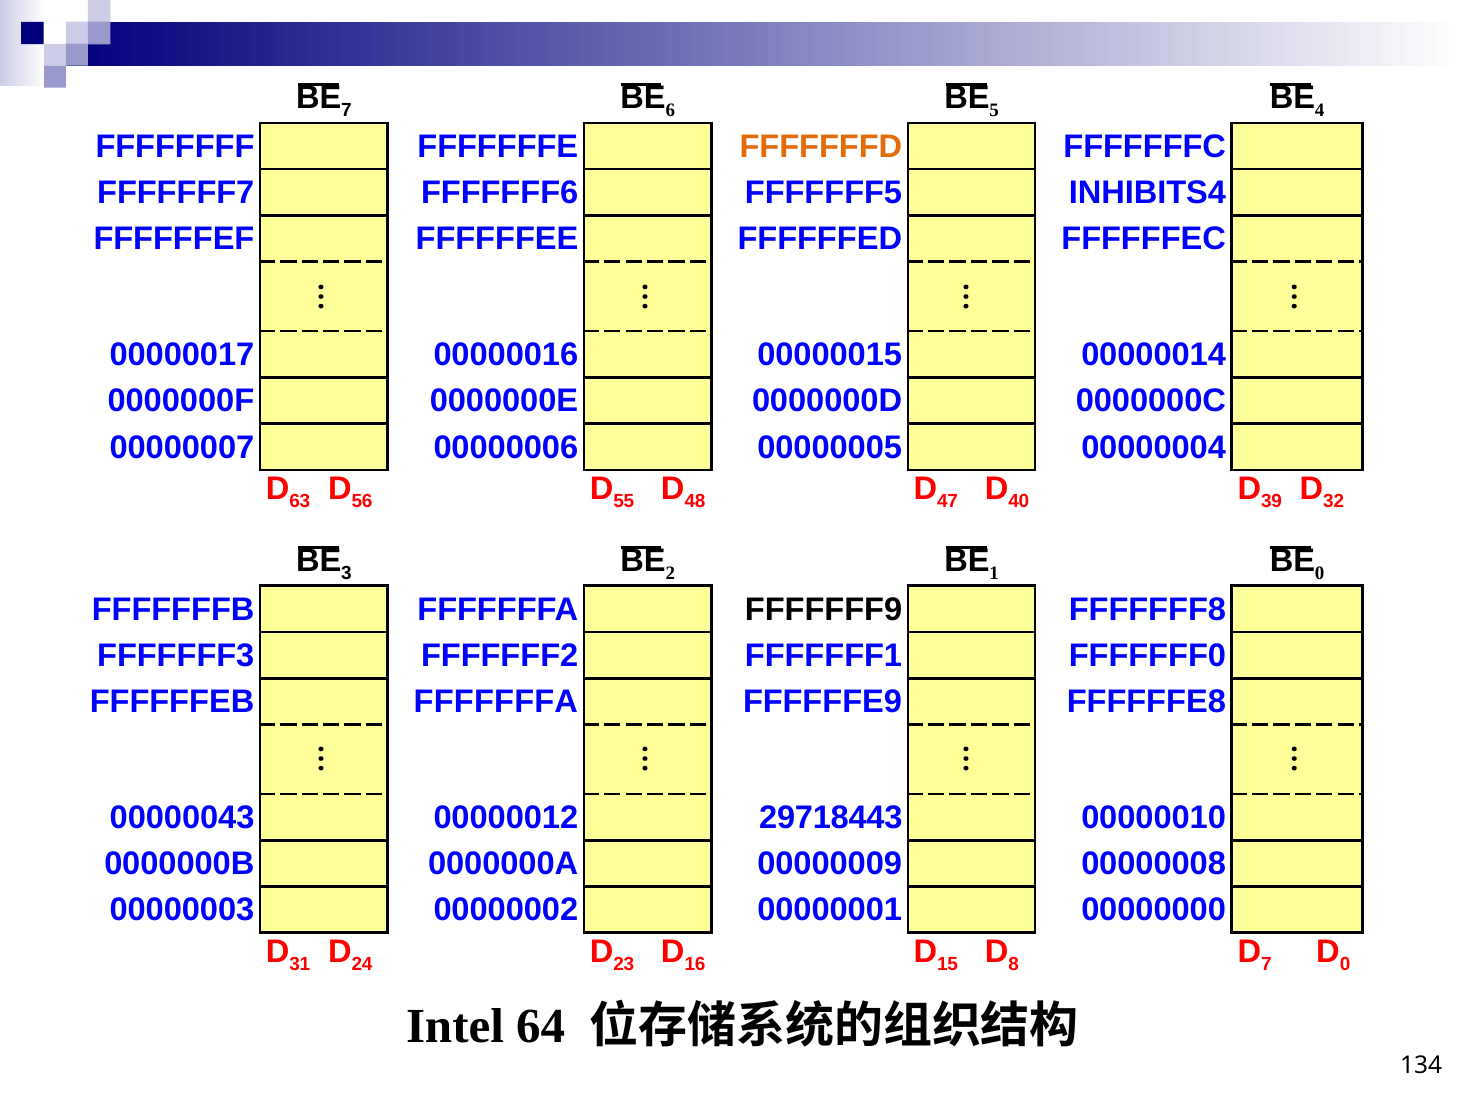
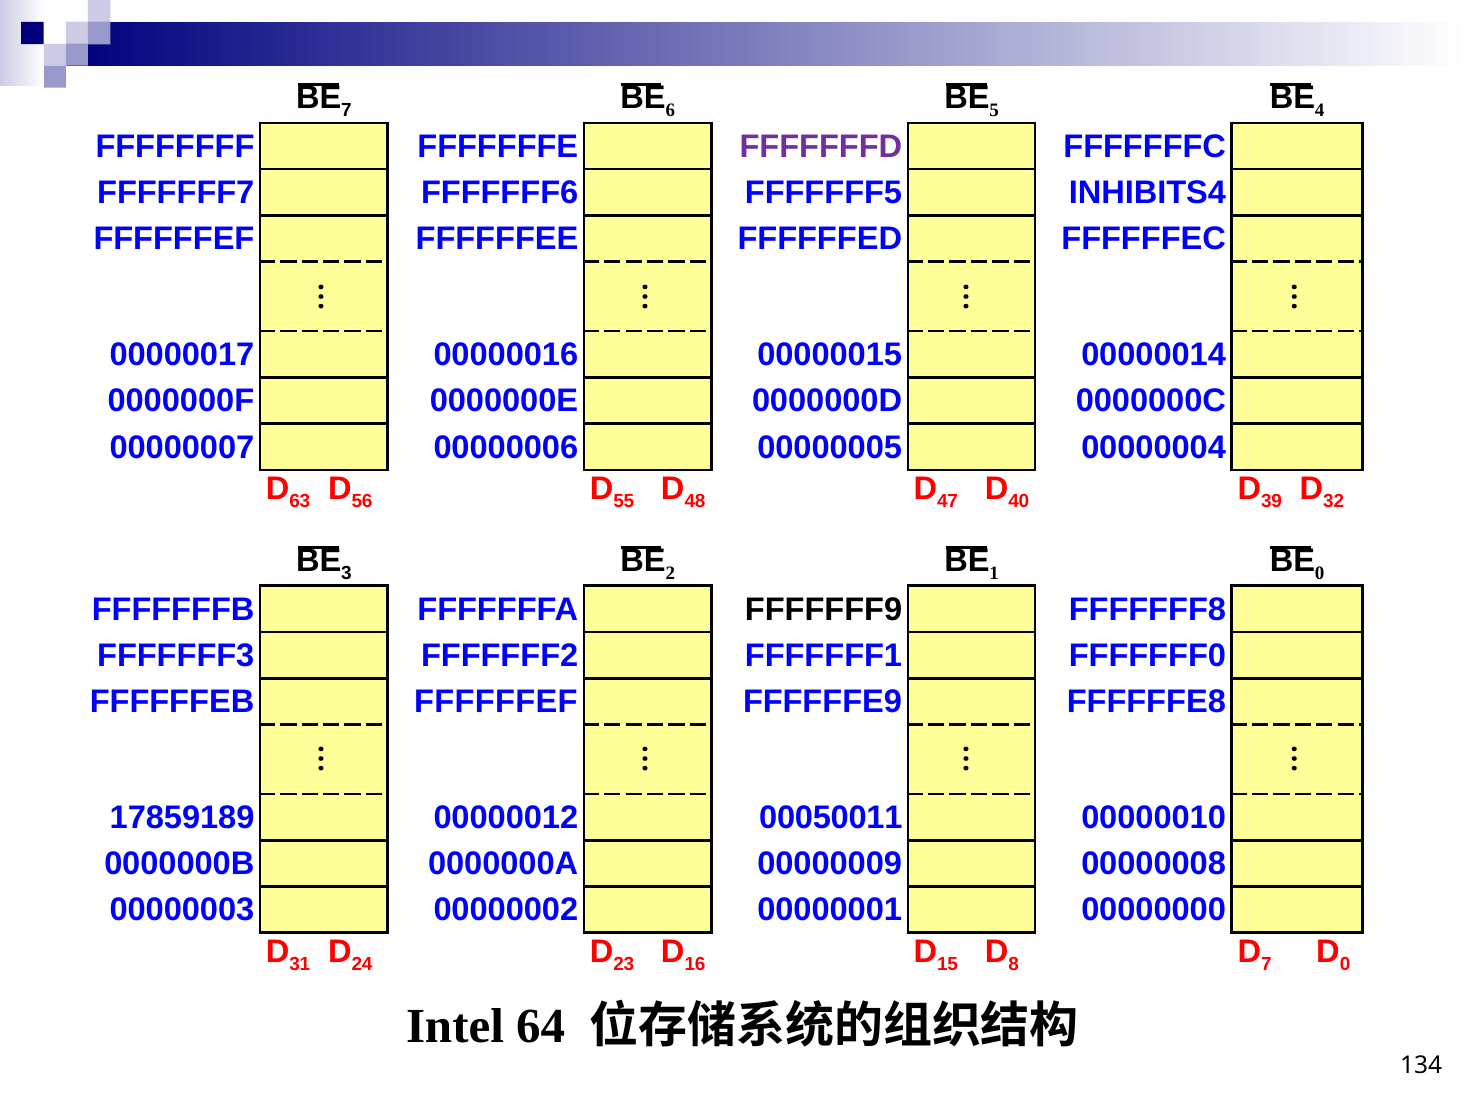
FFFFFFFD colour: orange -> purple
FFFFFFEB FFFFFFFA: FFFFFFFA -> FFFFFFEF
00000043: 00000043 -> 17859189
29718443: 29718443 -> 00050011
